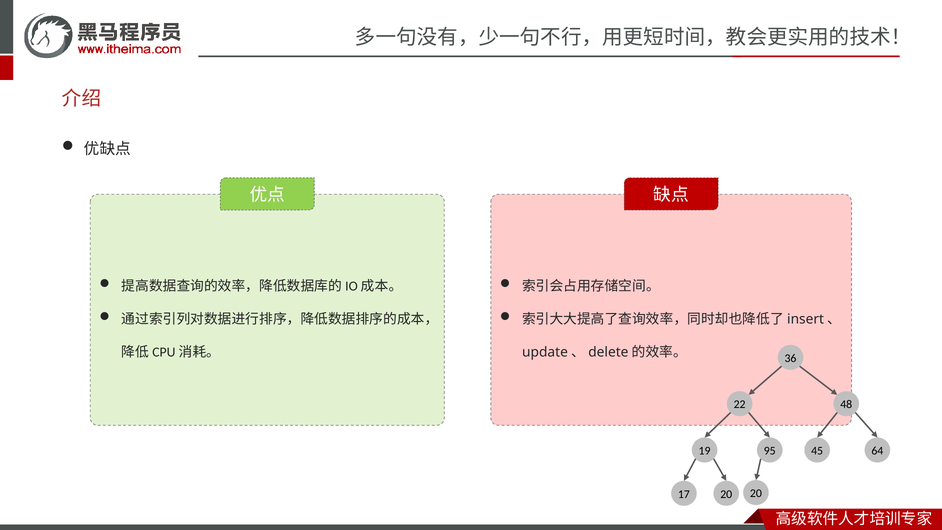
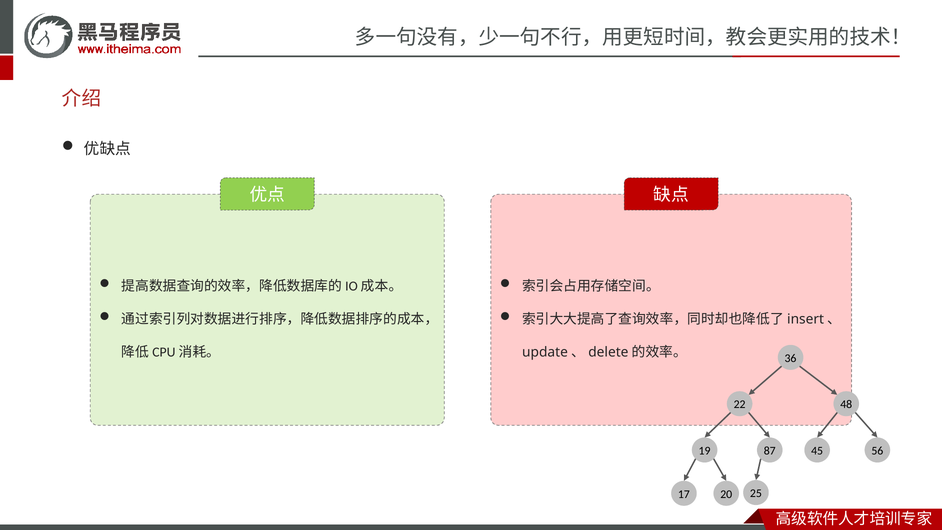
95: 95 -> 87
64: 64 -> 56
20 20: 20 -> 25
